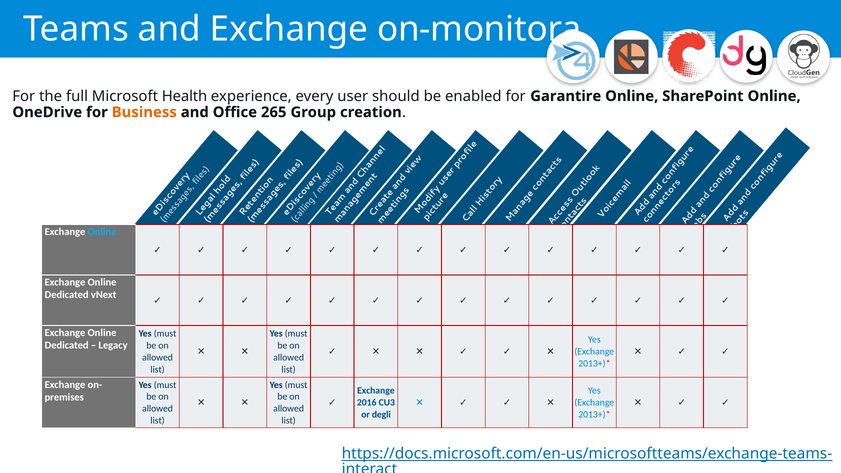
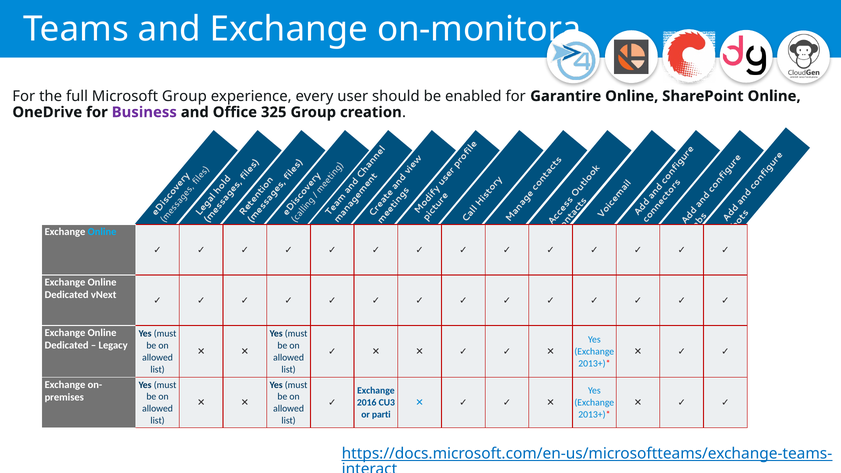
Microsoft Health: Health -> Group
Business colour: orange -> purple
265: 265 -> 325
degli: degli -> parti
